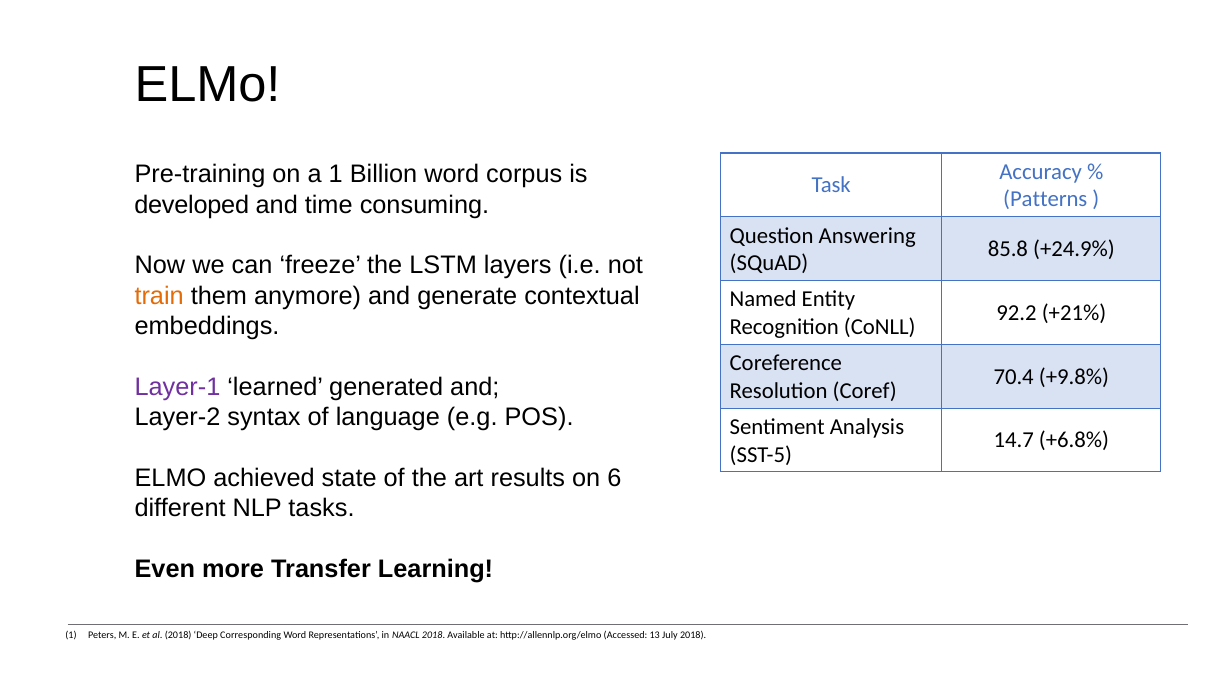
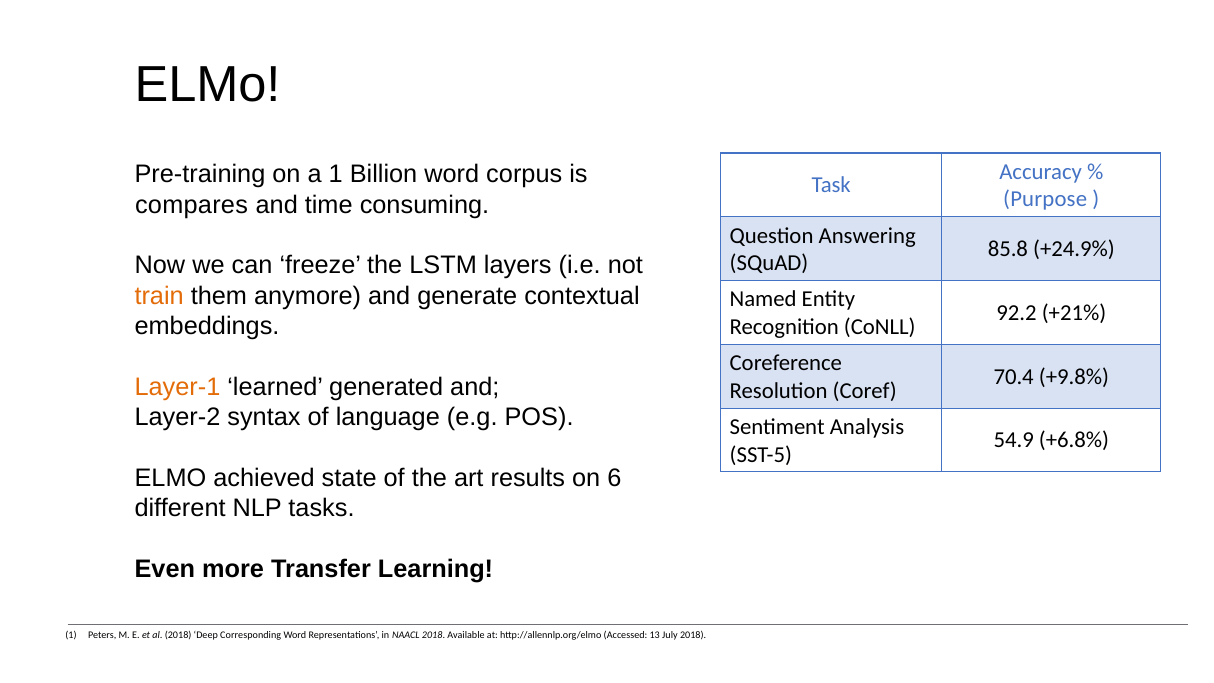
Patterns: Patterns -> Purpose
developed: developed -> compares
Layer-1 colour: purple -> orange
14.7: 14.7 -> 54.9
